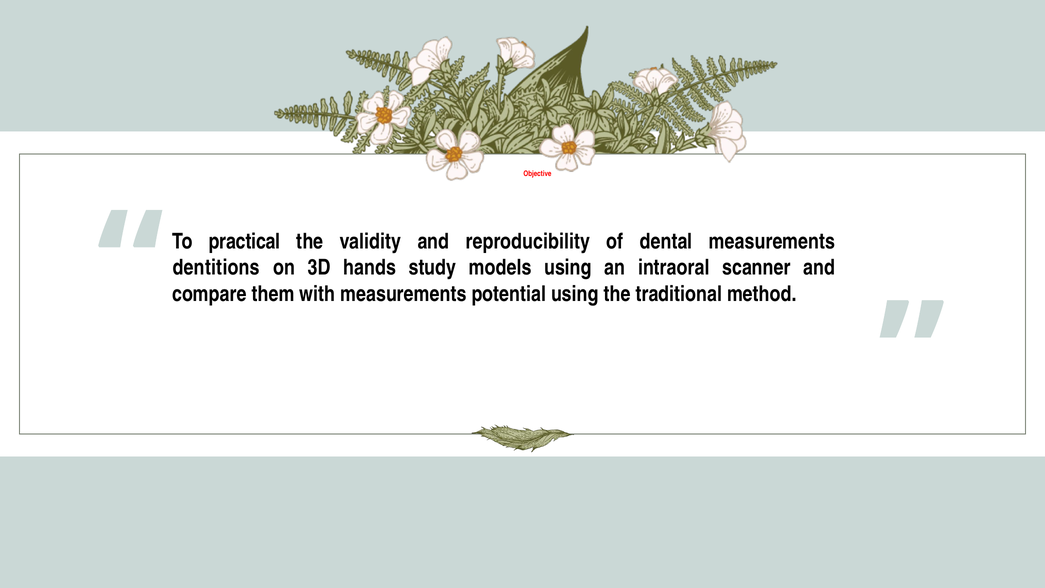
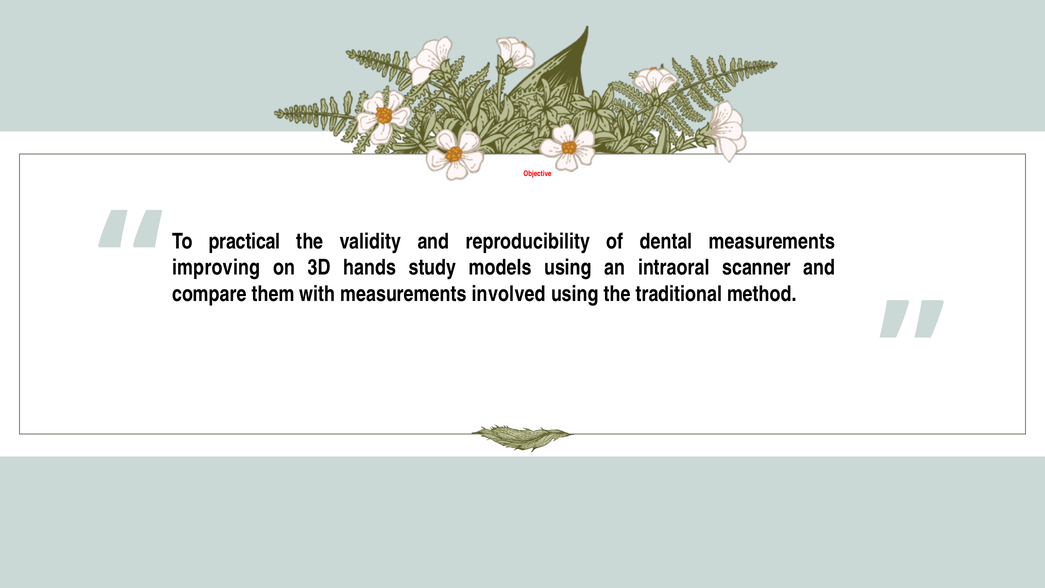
dentitions: dentitions -> improving
potential: potential -> involved
